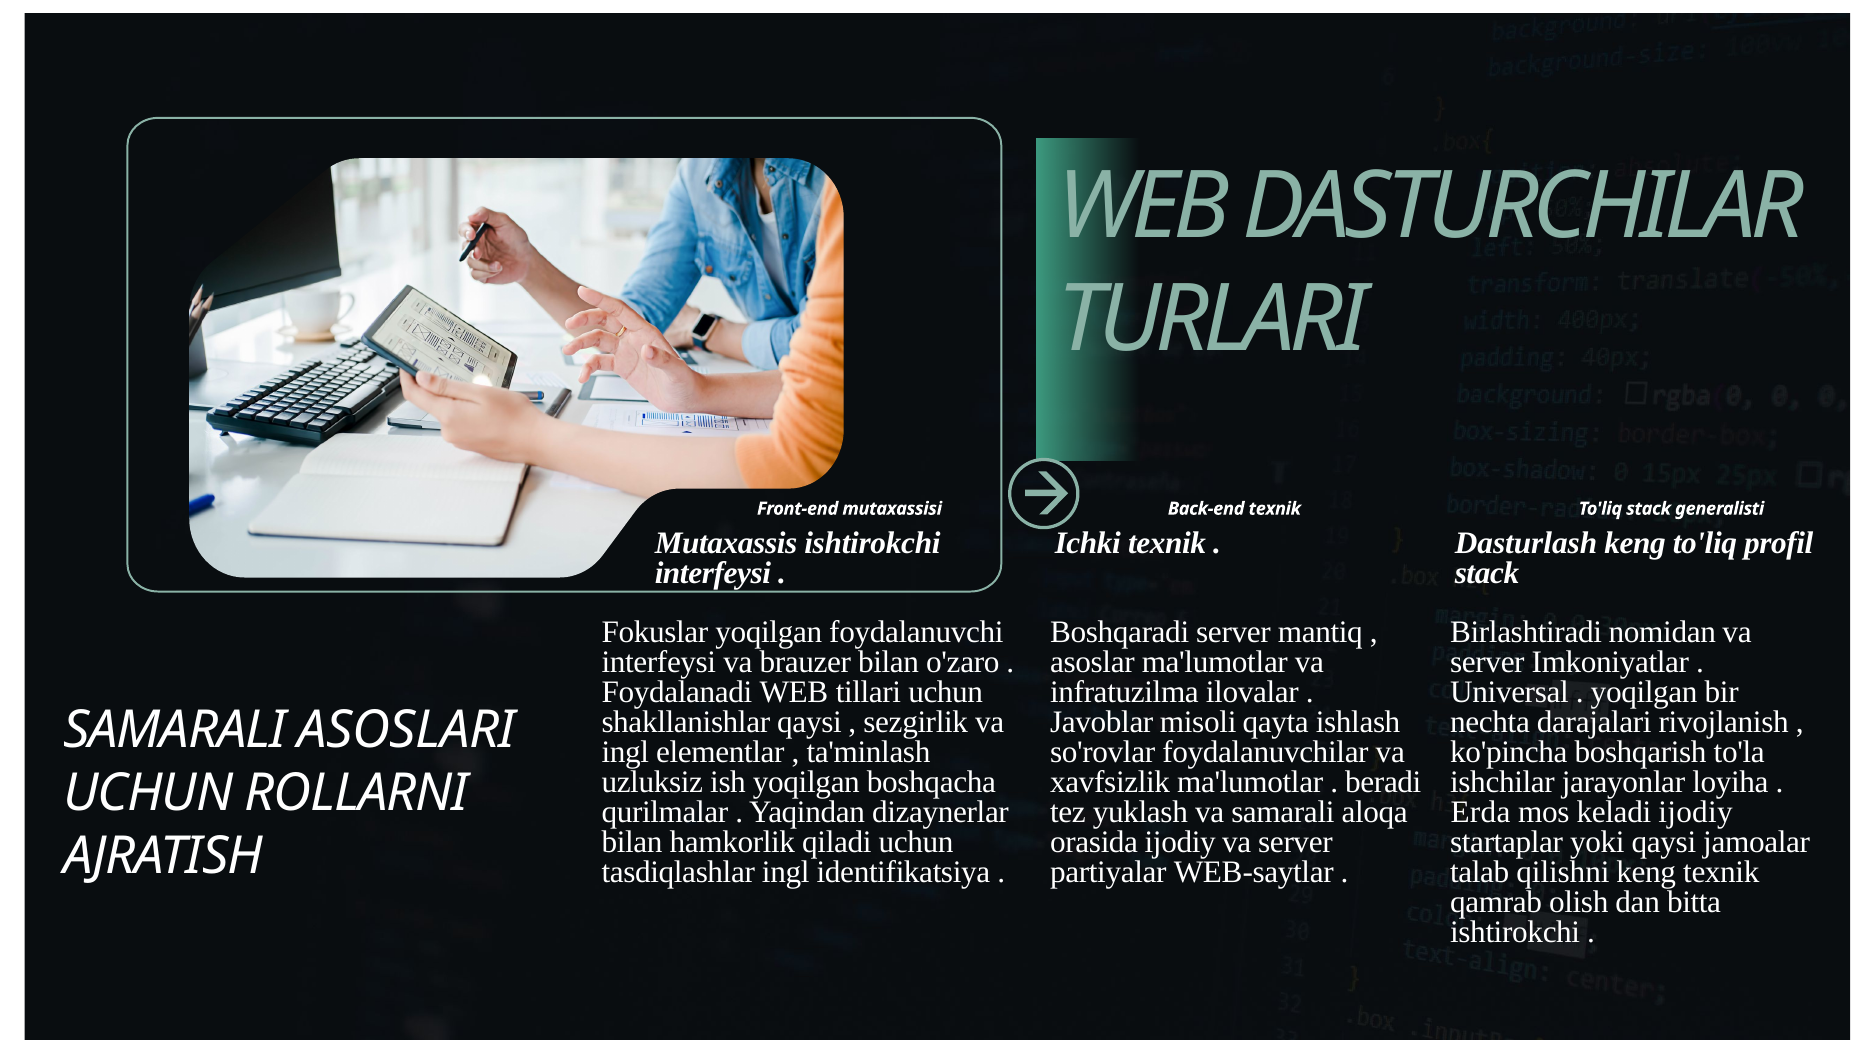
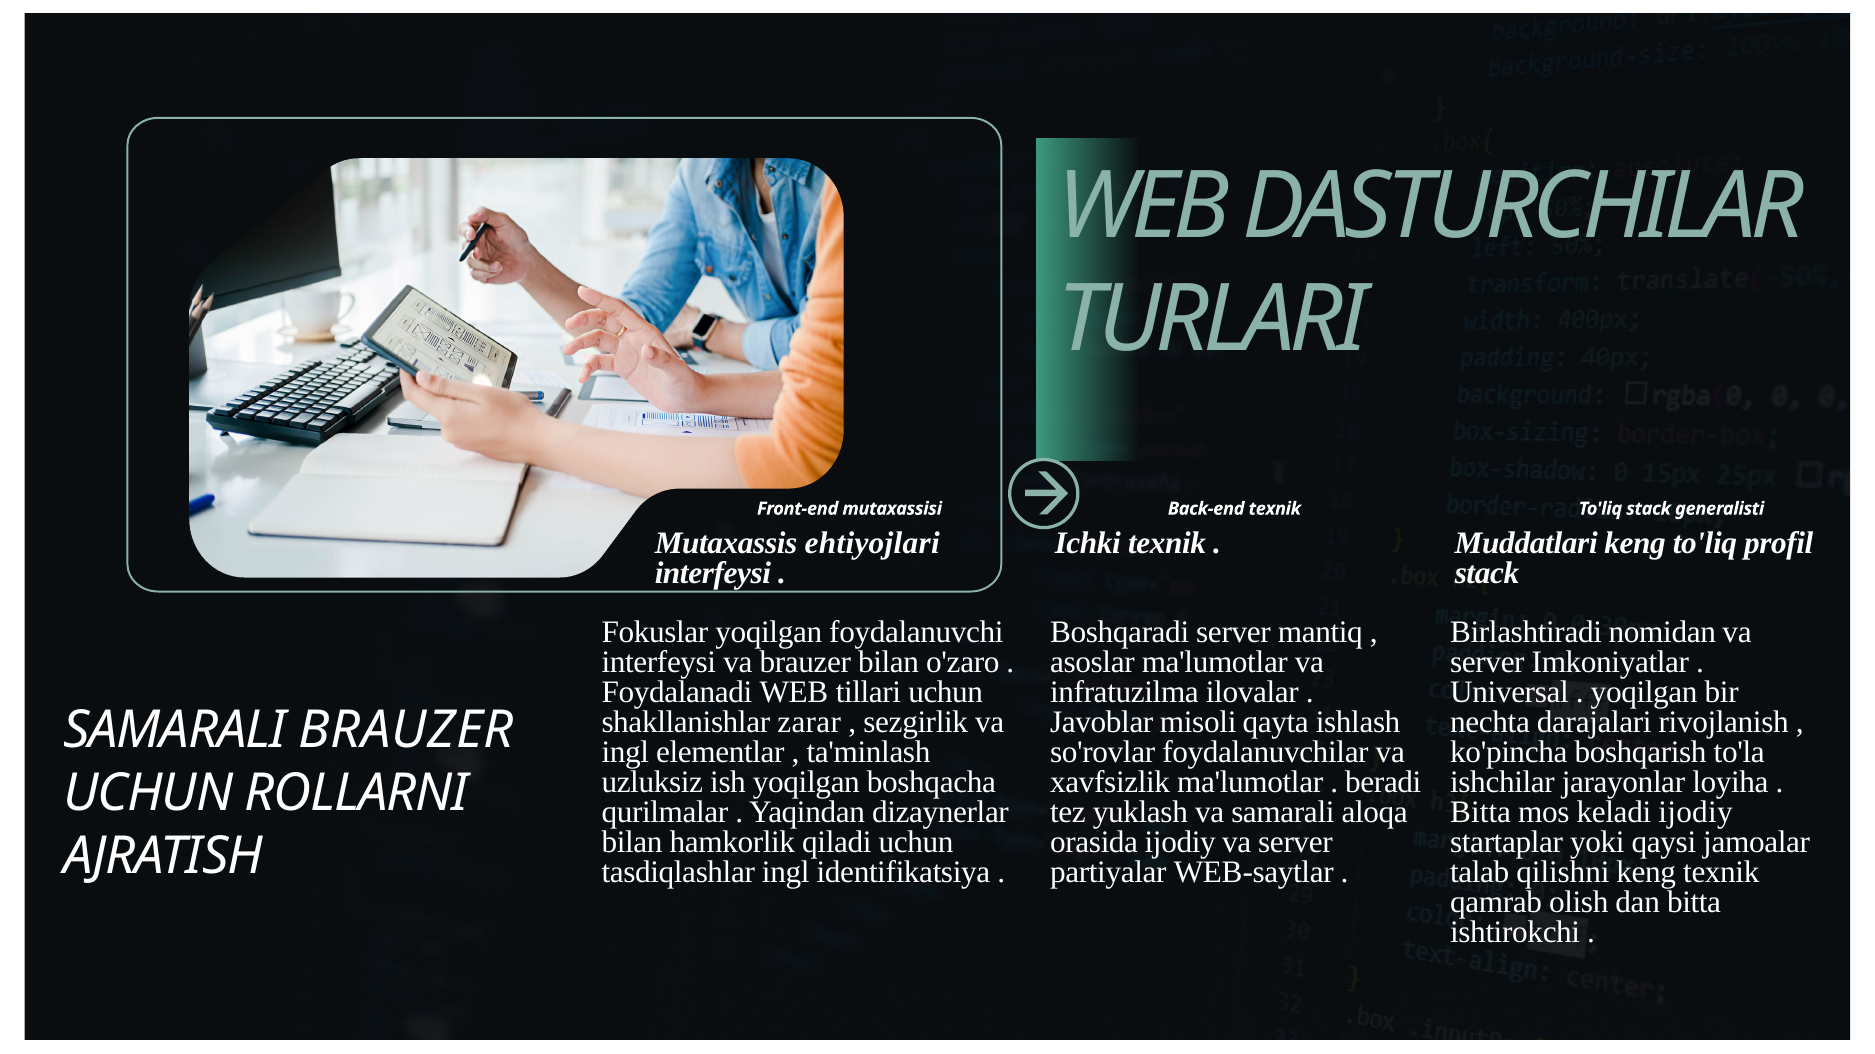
Mutaxassis ishtirokchi: ishtirokchi -> ehtiyojlari
Dasturlash: Dasturlash -> Muddatlari
shakllanishlar qaysi: qaysi -> zarar
SAMARALI ASOSLARI: ASOSLARI -> BRAUZER
Erda at (1481, 813): Erda -> Bitta
